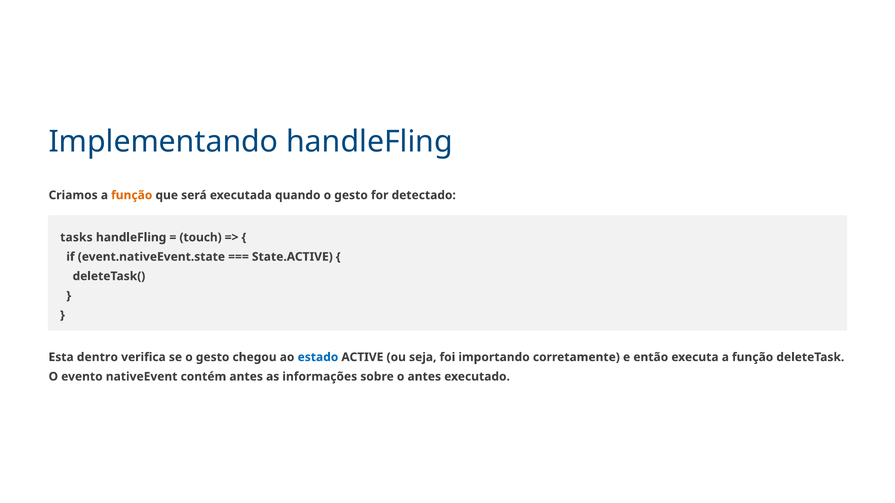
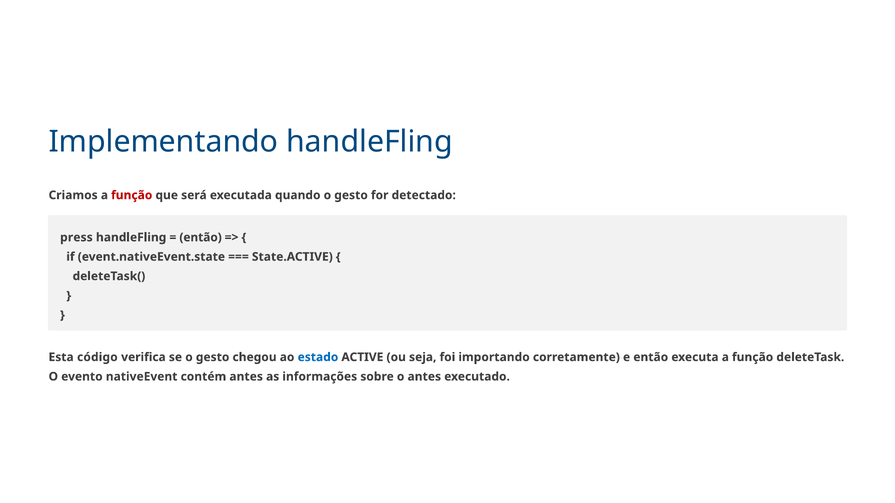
função at (132, 195) colour: orange -> red
tasks: tasks -> press
touch at (201, 238): touch -> então
dentro: dentro -> código
